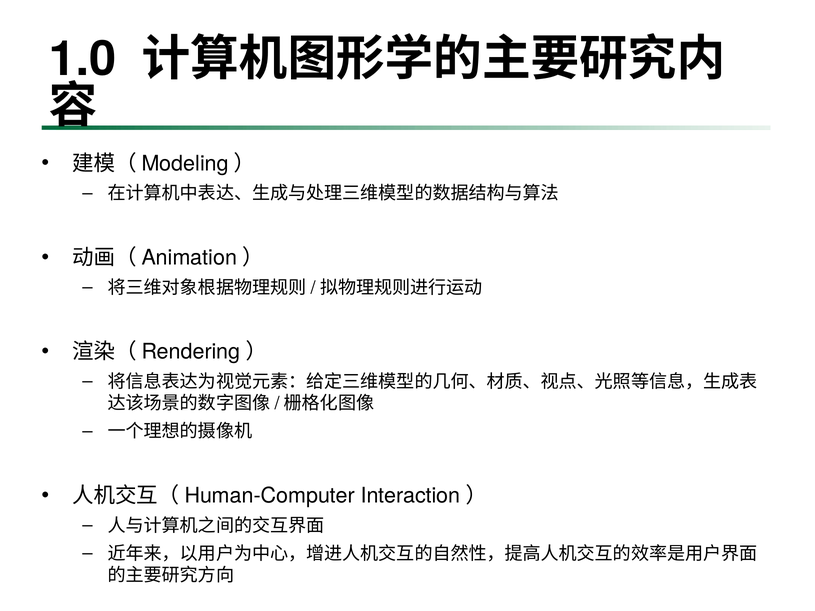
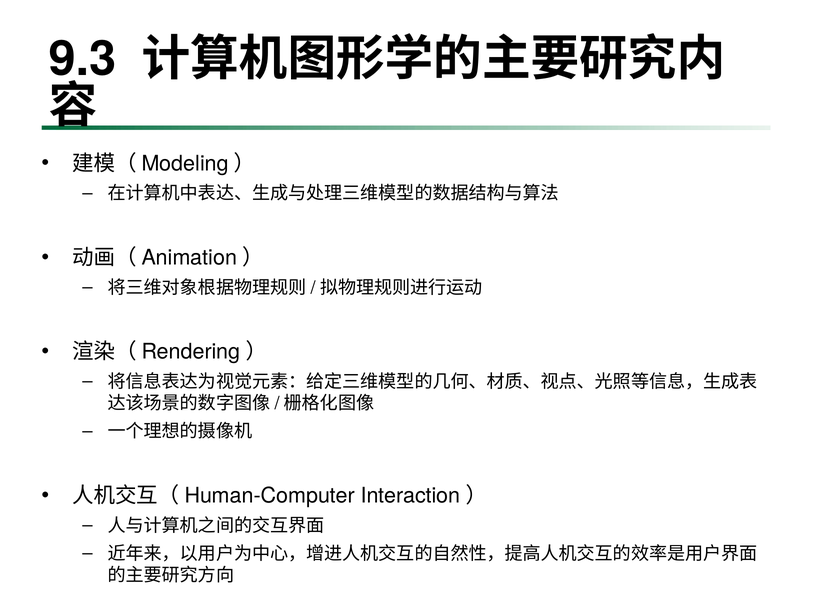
1.0: 1.0 -> 9.3
